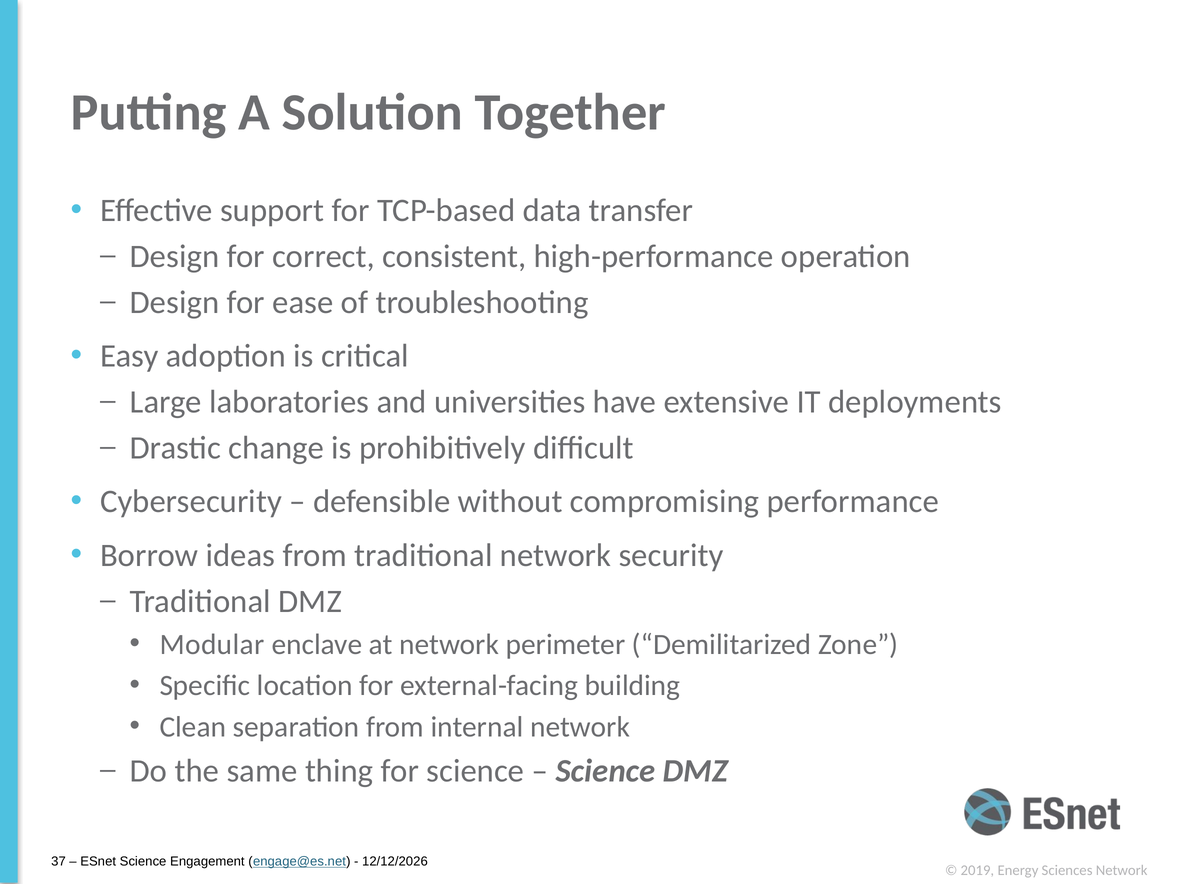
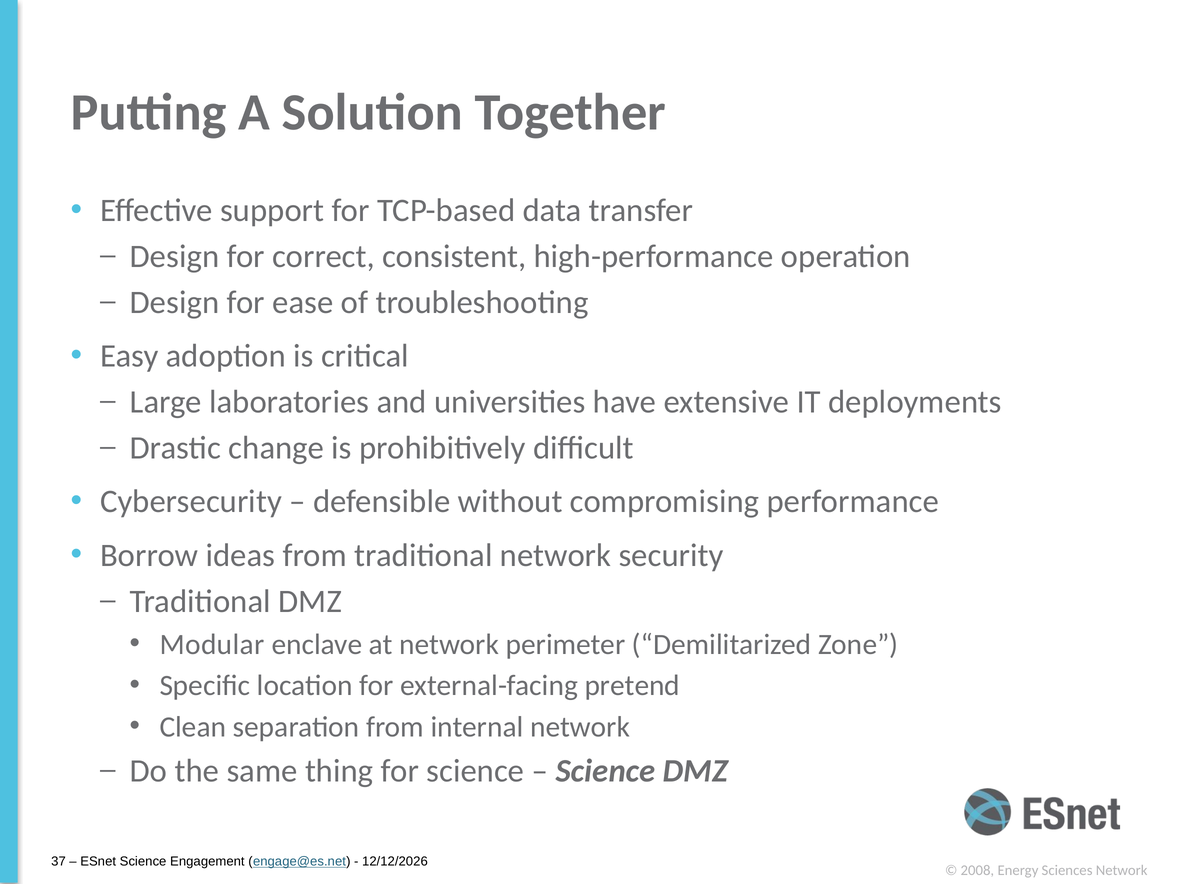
building: building -> pretend
2019: 2019 -> 2008
